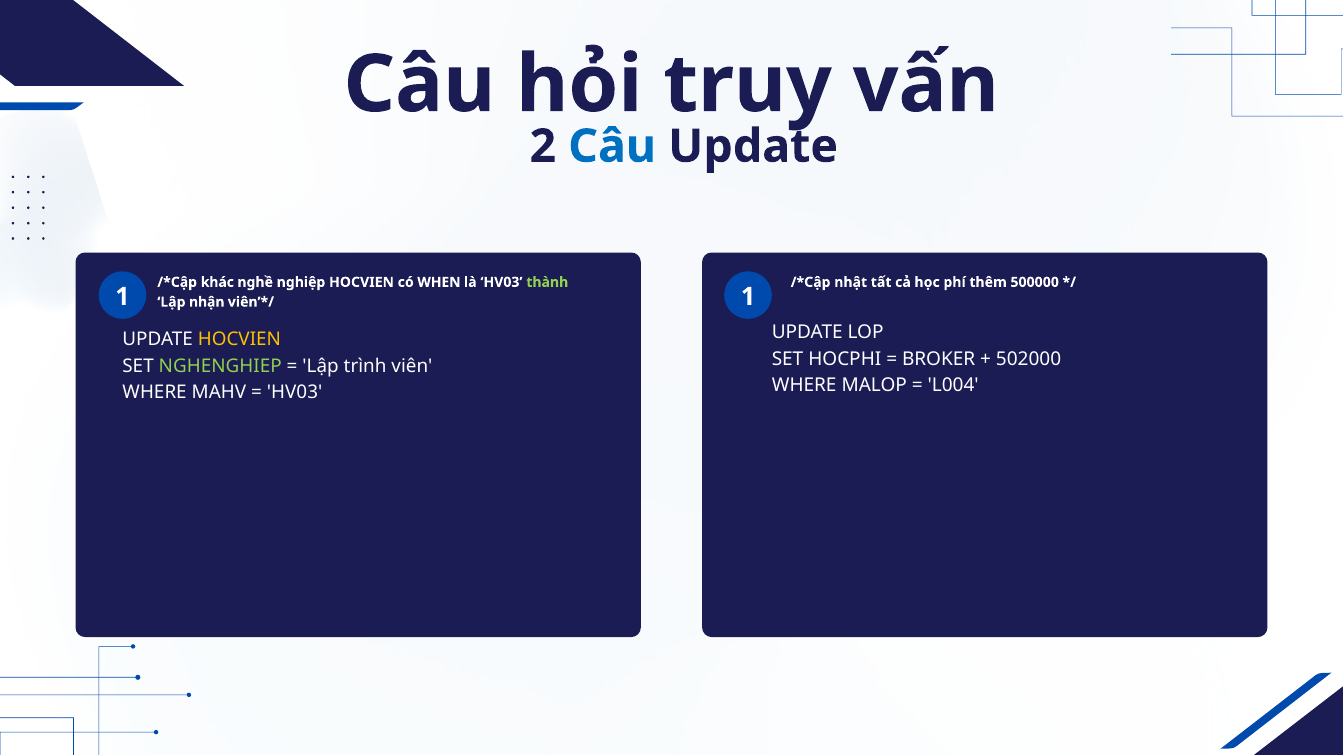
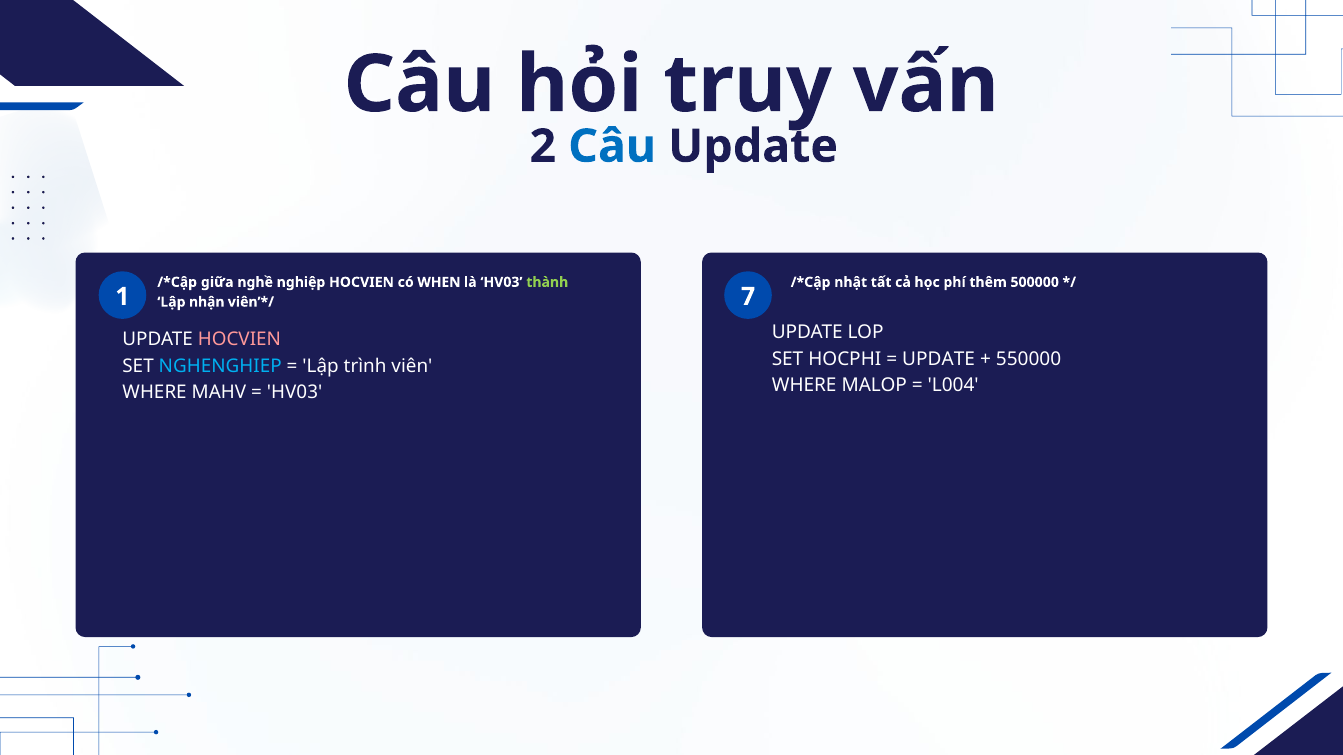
khác: khác -> giữa
1 1: 1 -> 7
HOCVIEN at (239, 340) colour: yellow -> pink
BROKER at (939, 359): BROKER -> UPDATE
502000: 502000 -> 550000
NGHENGHIEP colour: light green -> light blue
